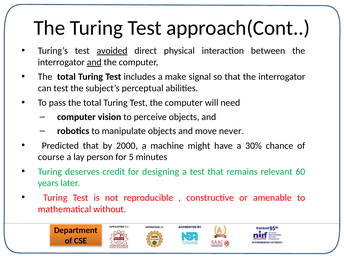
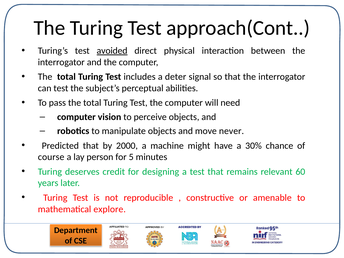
and at (94, 62) underline: present -> none
make: make -> deter
without: without -> explore
